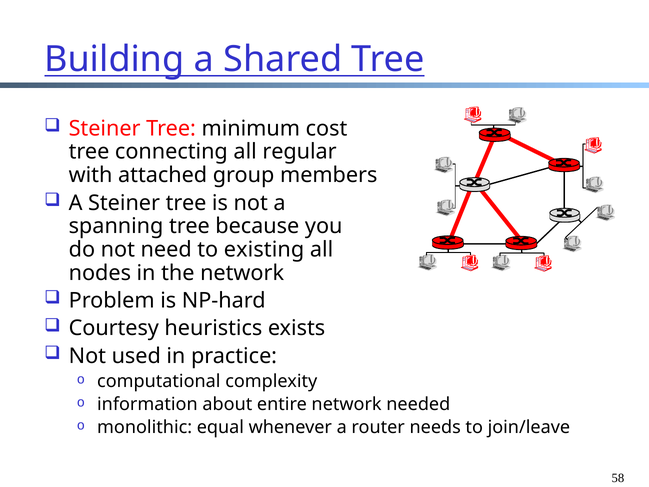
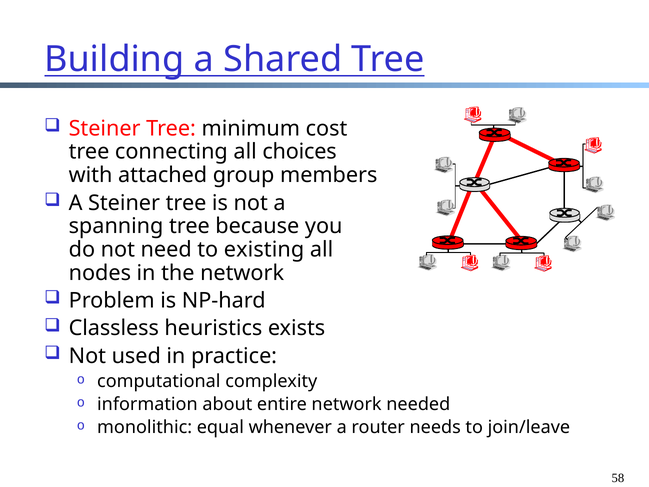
regular: regular -> choices
Courtesy: Courtesy -> Classless
